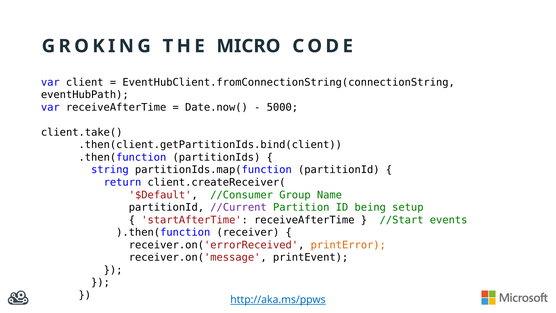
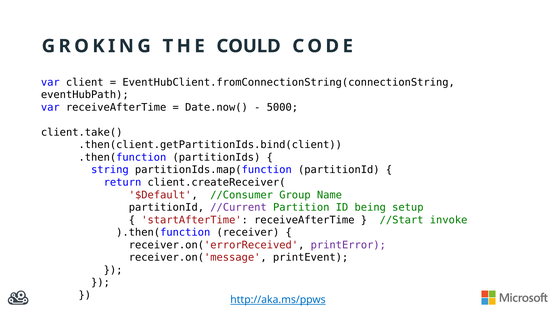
MICRO: MICRO -> COULD
events: events -> invoke
printError colour: orange -> purple
